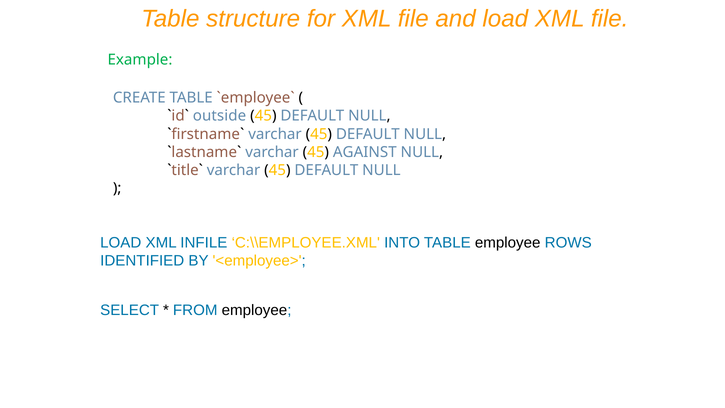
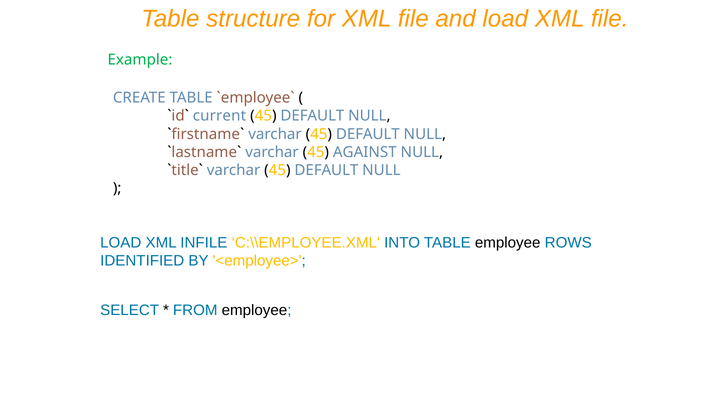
outside: outside -> current
